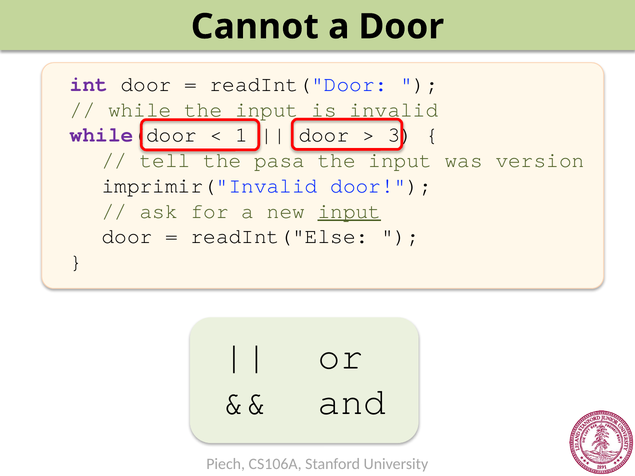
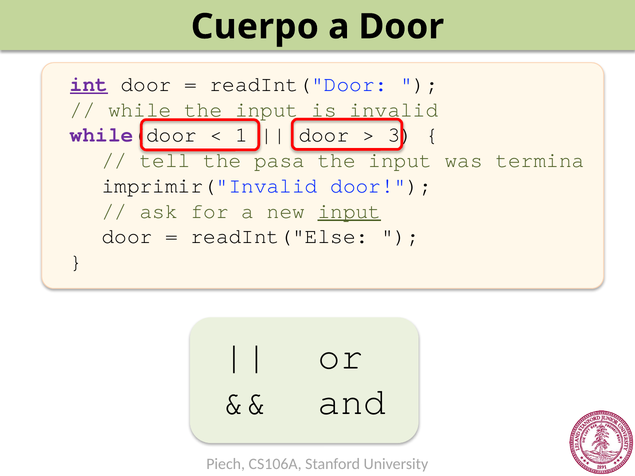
Cannot: Cannot -> Cuerpo
int underline: none -> present
version: version -> termina
